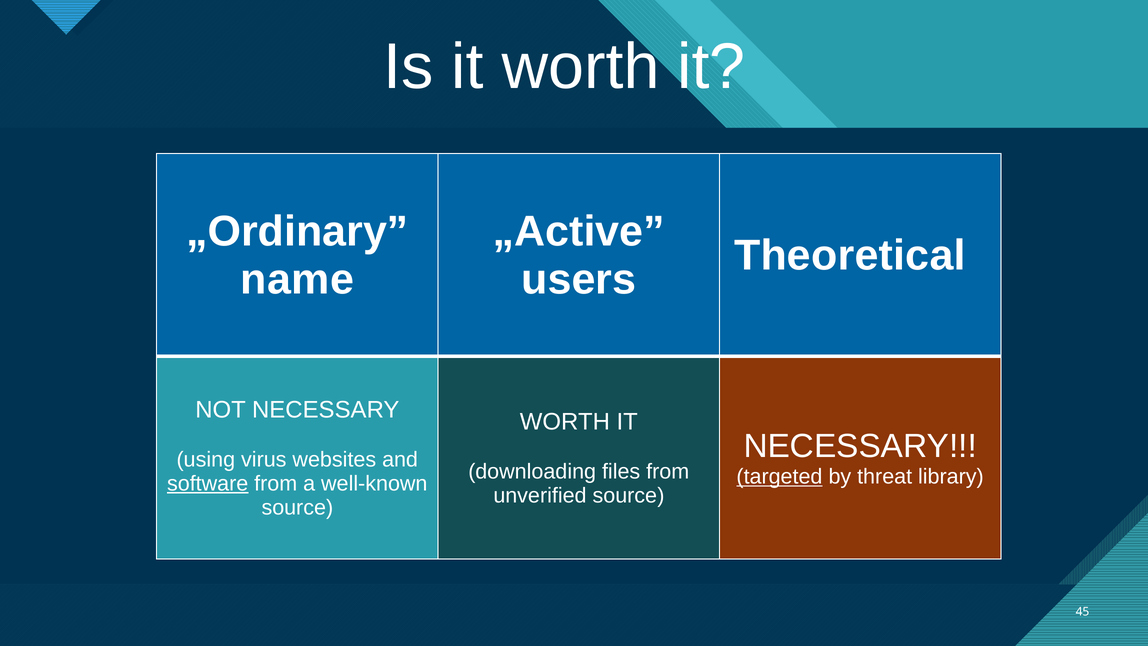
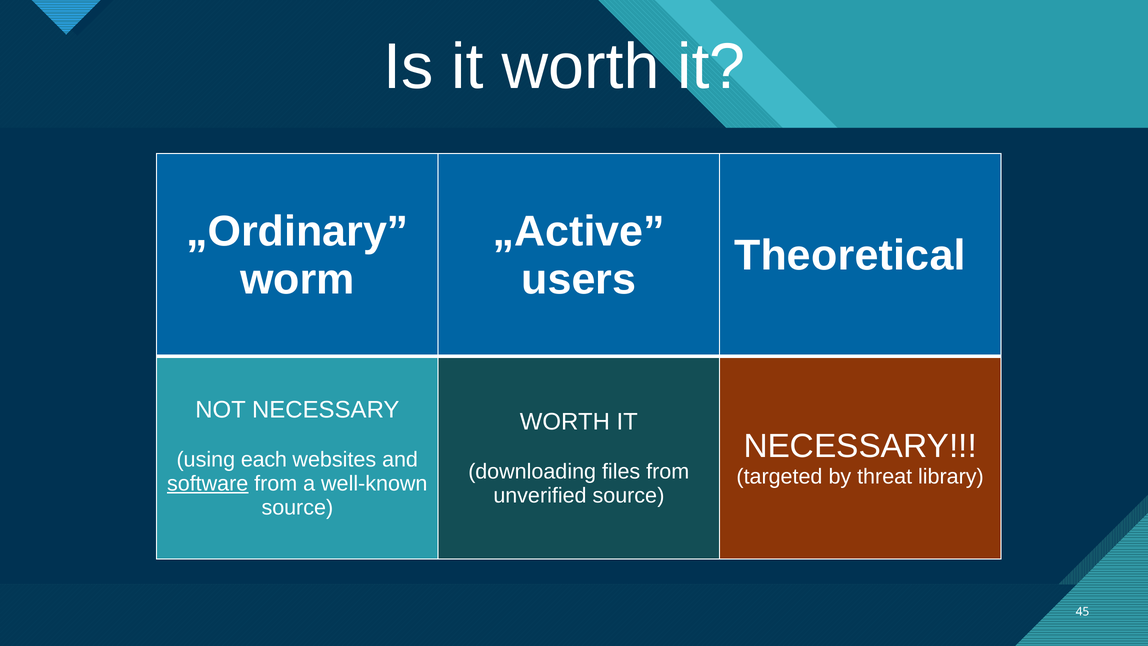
name: name -> worm
virus: virus -> each
targeted underline: present -> none
